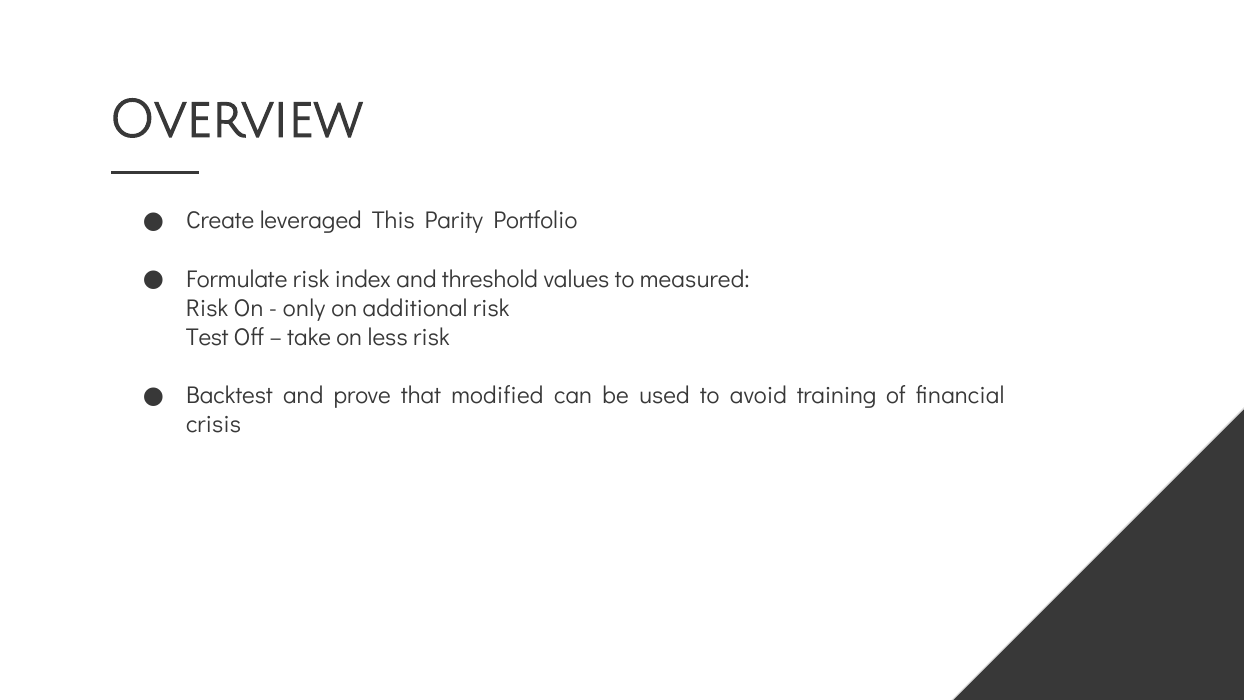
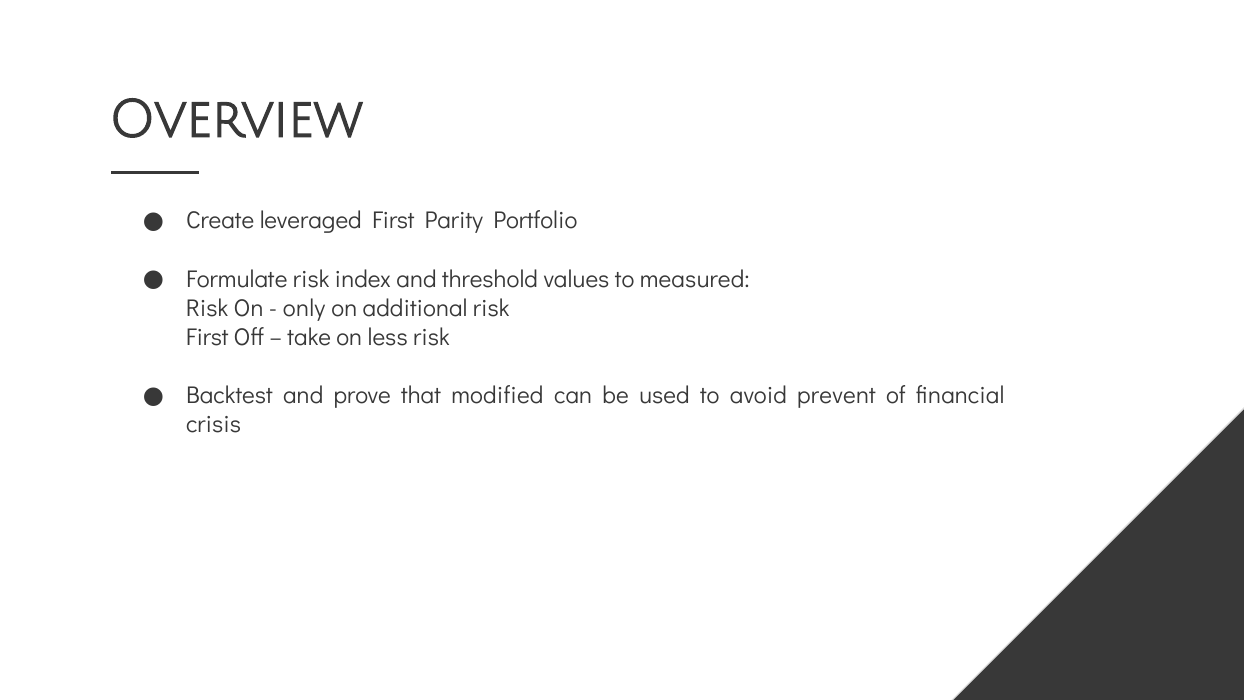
leveraged This: This -> First
Test at (207, 337): Test -> First
training: training -> prevent
